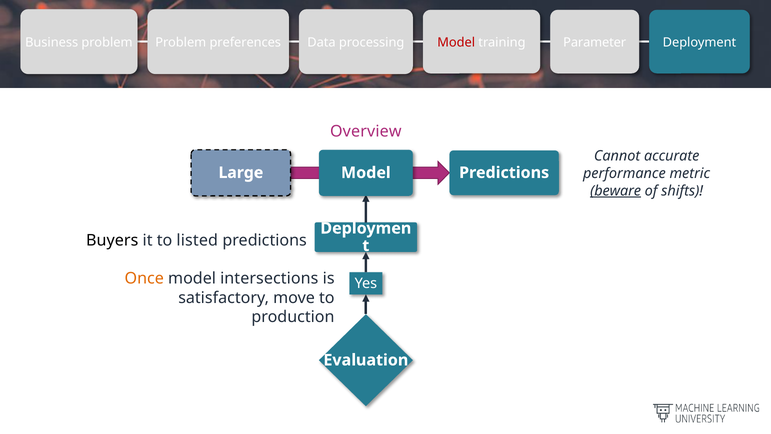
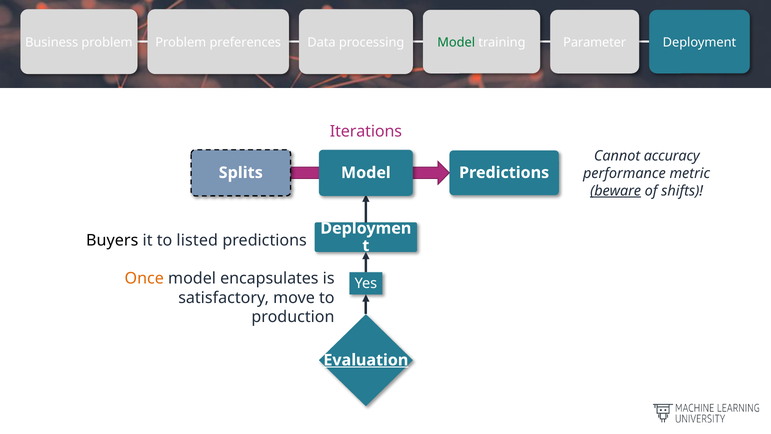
Model at (456, 42) colour: red -> green
Overview: Overview -> Iterations
accurate: accurate -> accuracy
Large: Large -> Splits
intersections: intersections -> encapsulates
Evaluation underline: none -> present
